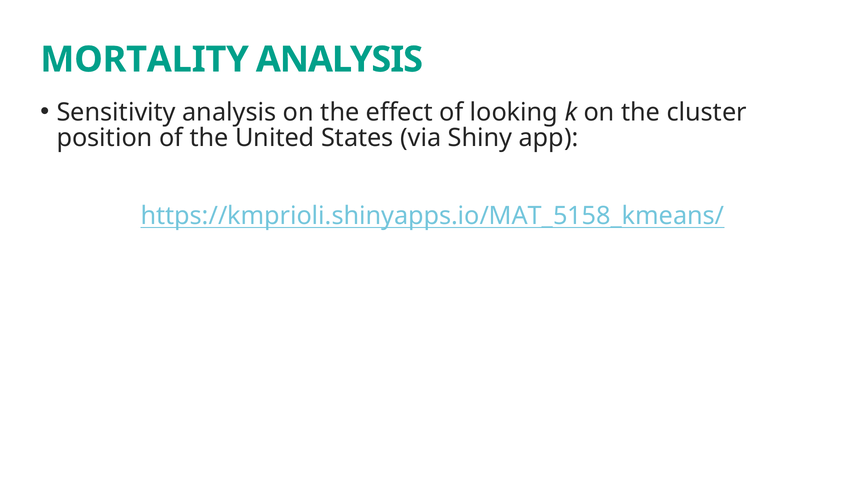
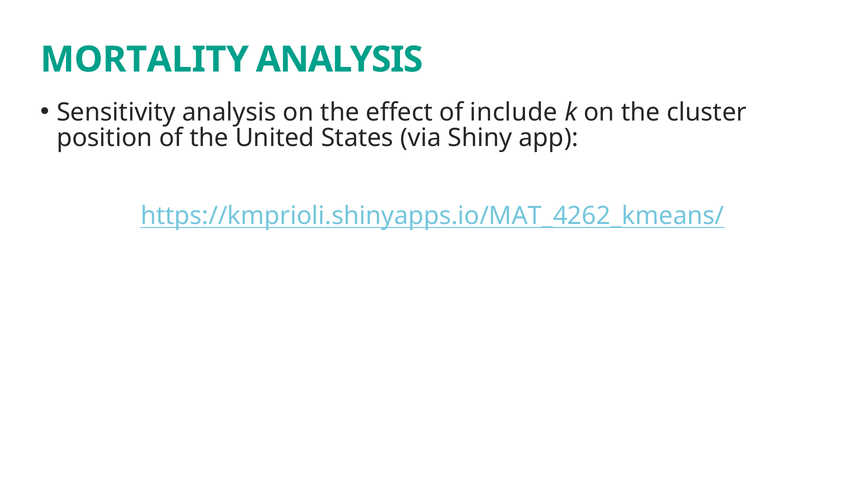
looking: looking -> include
https://kmprioli.shinyapps.io/MAT_5158_kmeans/: https://kmprioli.shinyapps.io/MAT_5158_kmeans/ -> https://kmprioli.shinyapps.io/MAT_4262_kmeans/
